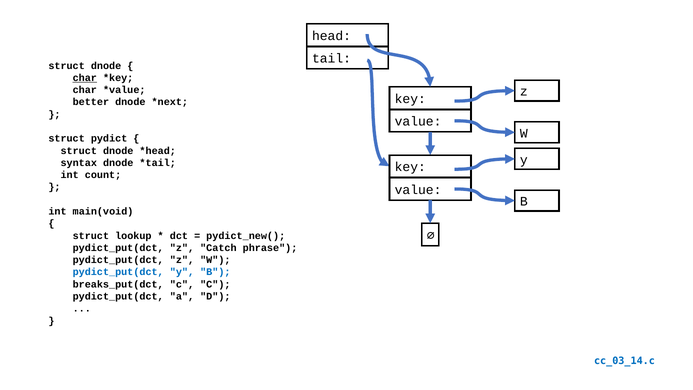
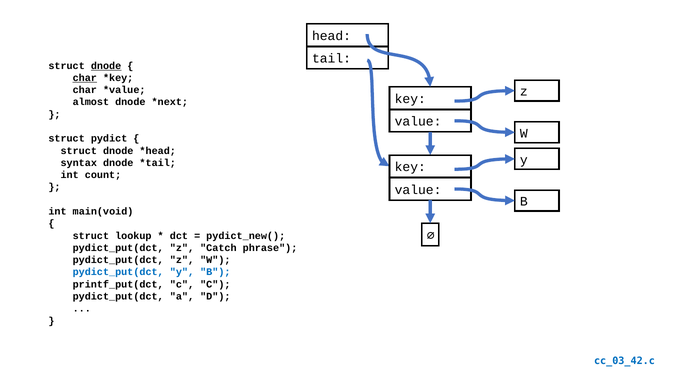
dnode at (106, 66) underline: none -> present
better: better -> almost
breaks_put(dct: breaks_put(dct -> printf_put(dct
cc_03_14.c: cc_03_14.c -> cc_03_42.c
